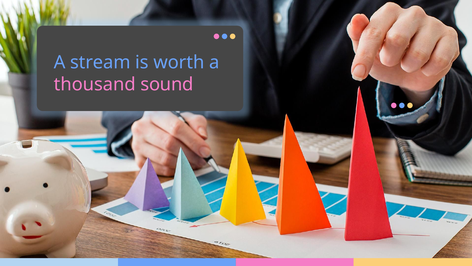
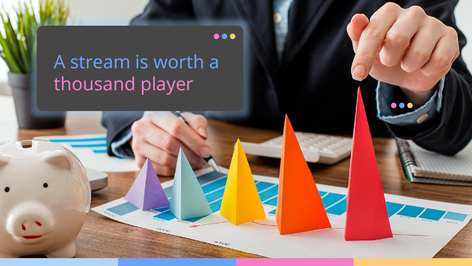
sound: sound -> player
